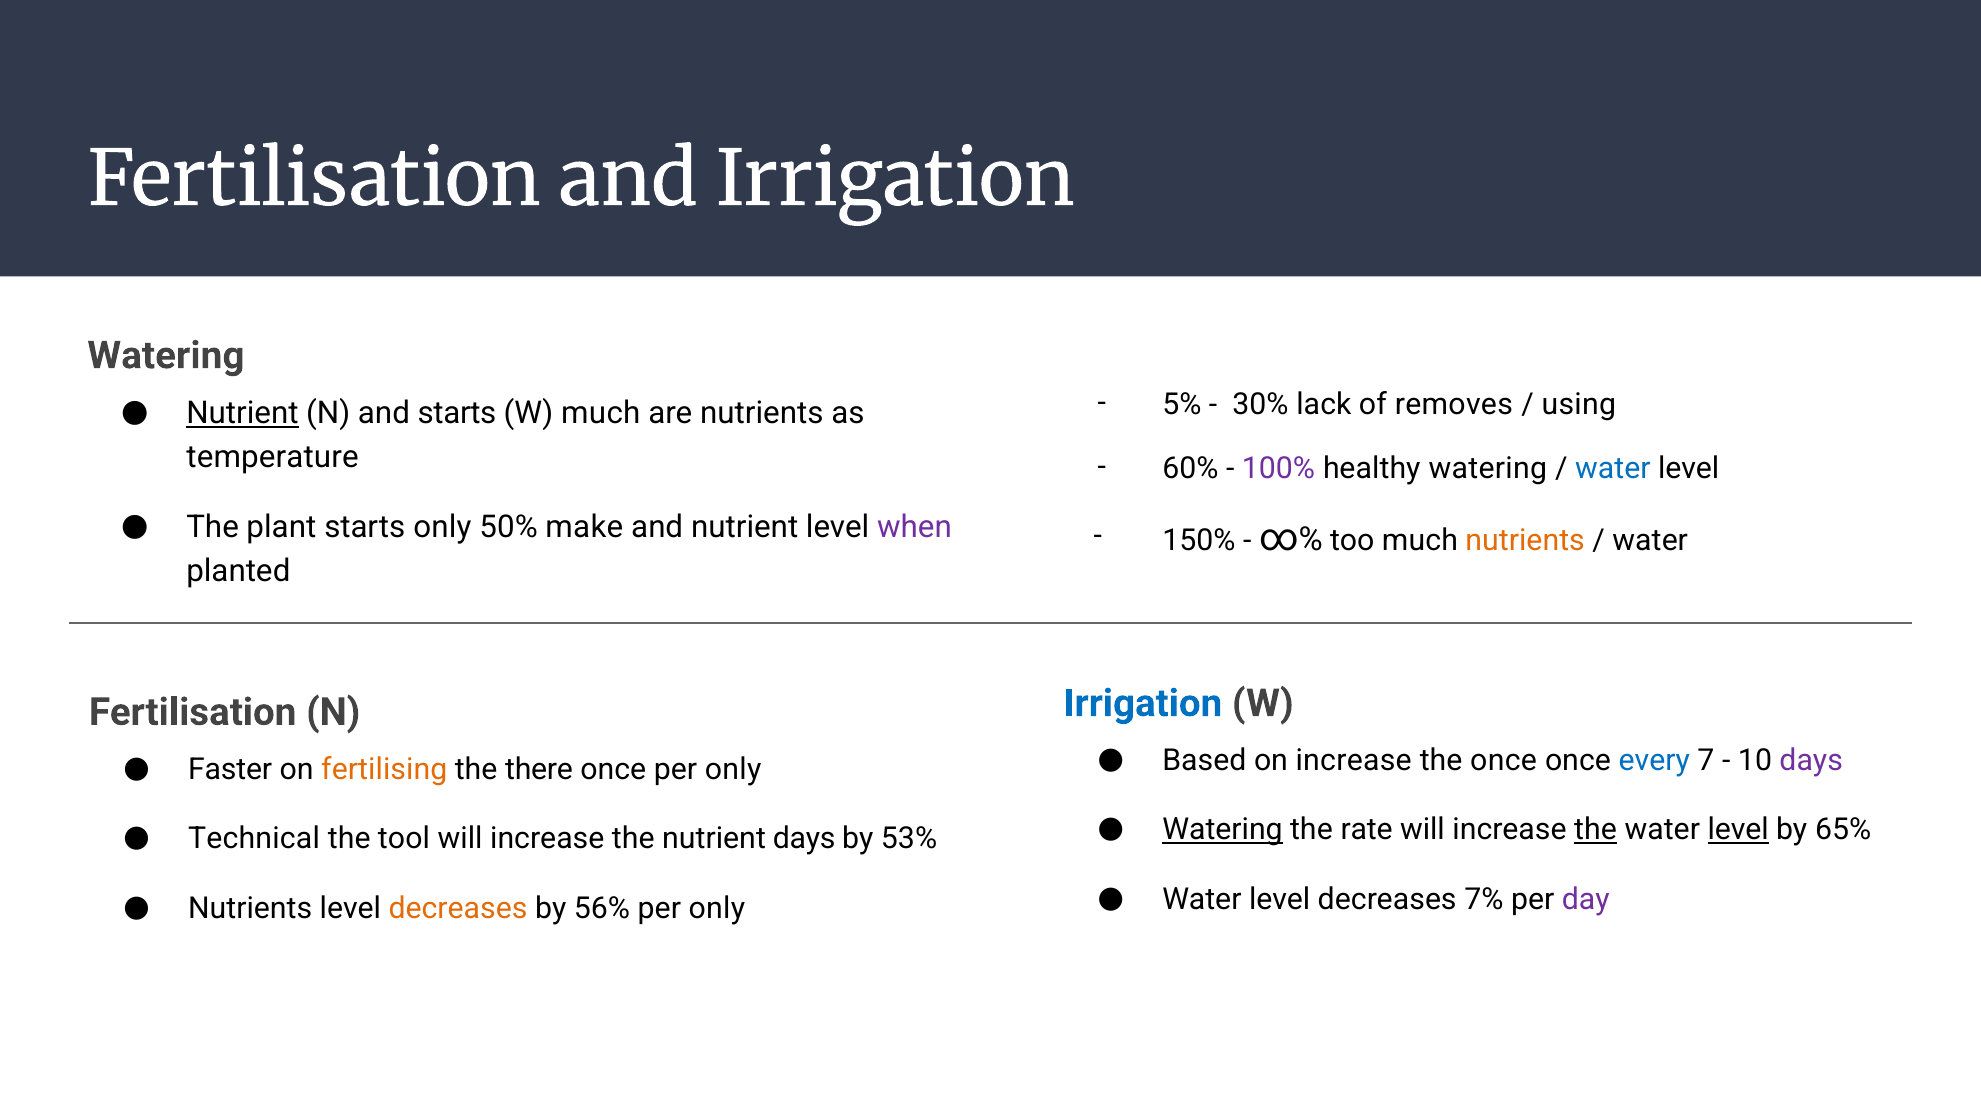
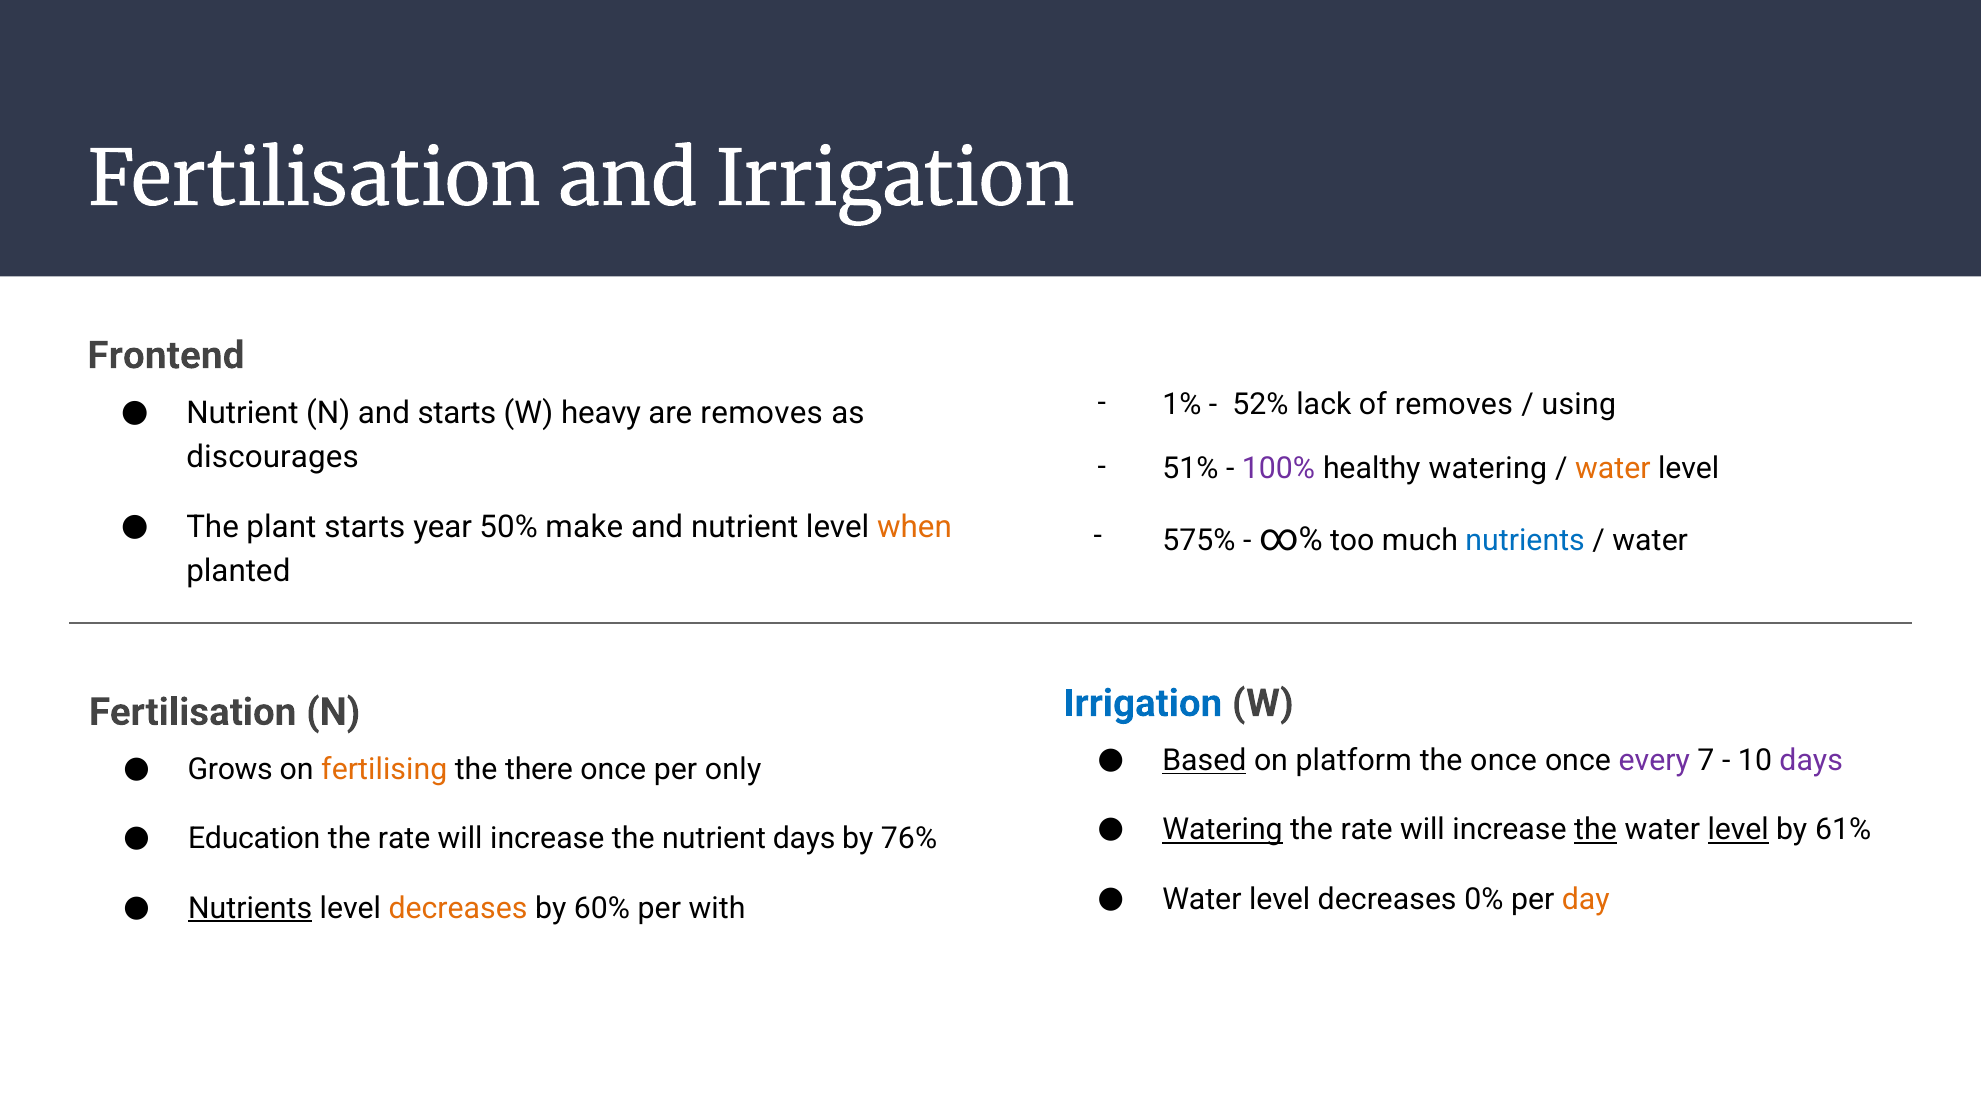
Watering at (166, 356): Watering -> Frontend
5%: 5% -> 1%
30%: 30% -> 52%
Nutrient at (242, 414) underline: present -> none
W much: much -> heavy
are nutrients: nutrients -> removes
temperature: temperature -> discourages
60%: 60% -> 51%
water at (1613, 468) colour: blue -> orange
starts only: only -> year
when colour: purple -> orange
150%: 150% -> 575%
nutrients at (1525, 541) colour: orange -> blue
Based underline: none -> present
on increase: increase -> platform
every colour: blue -> purple
Faster: Faster -> Grows
65%: 65% -> 61%
Technical: Technical -> Education
tool at (404, 839): tool -> rate
53%: 53% -> 76%
7%: 7% -> 0%
day colour: purple -> orange
Nutrients at (250, 908) underline: none -> present
56%: 56% -> 60%
only at (717, 908): only -> with
